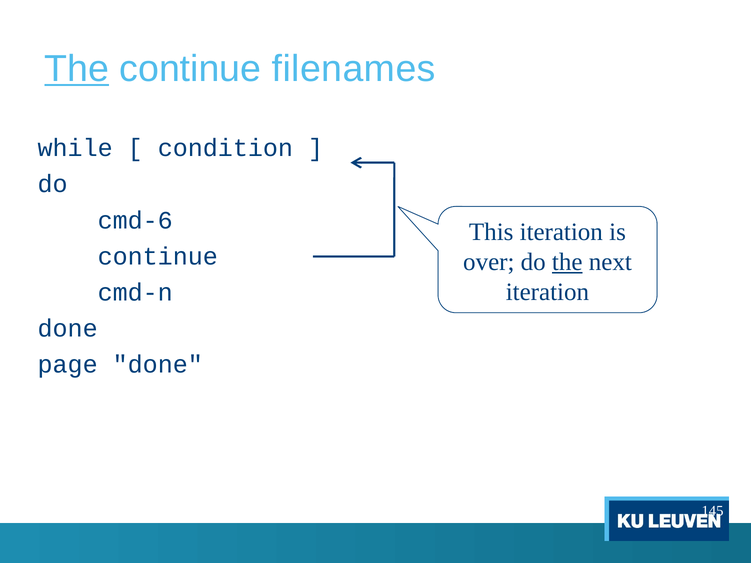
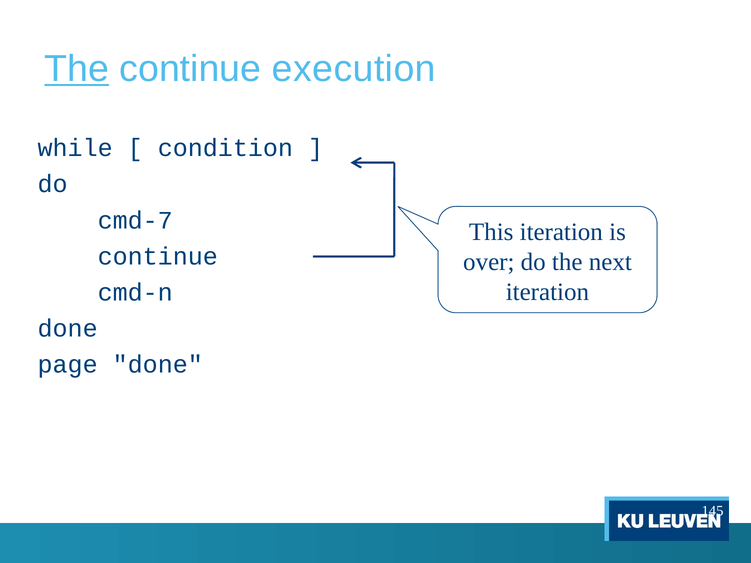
filenames: filenames -> execution
cmd-6: cmd-6 -> cmd-7
the at (567, 262) underline: present -> none
